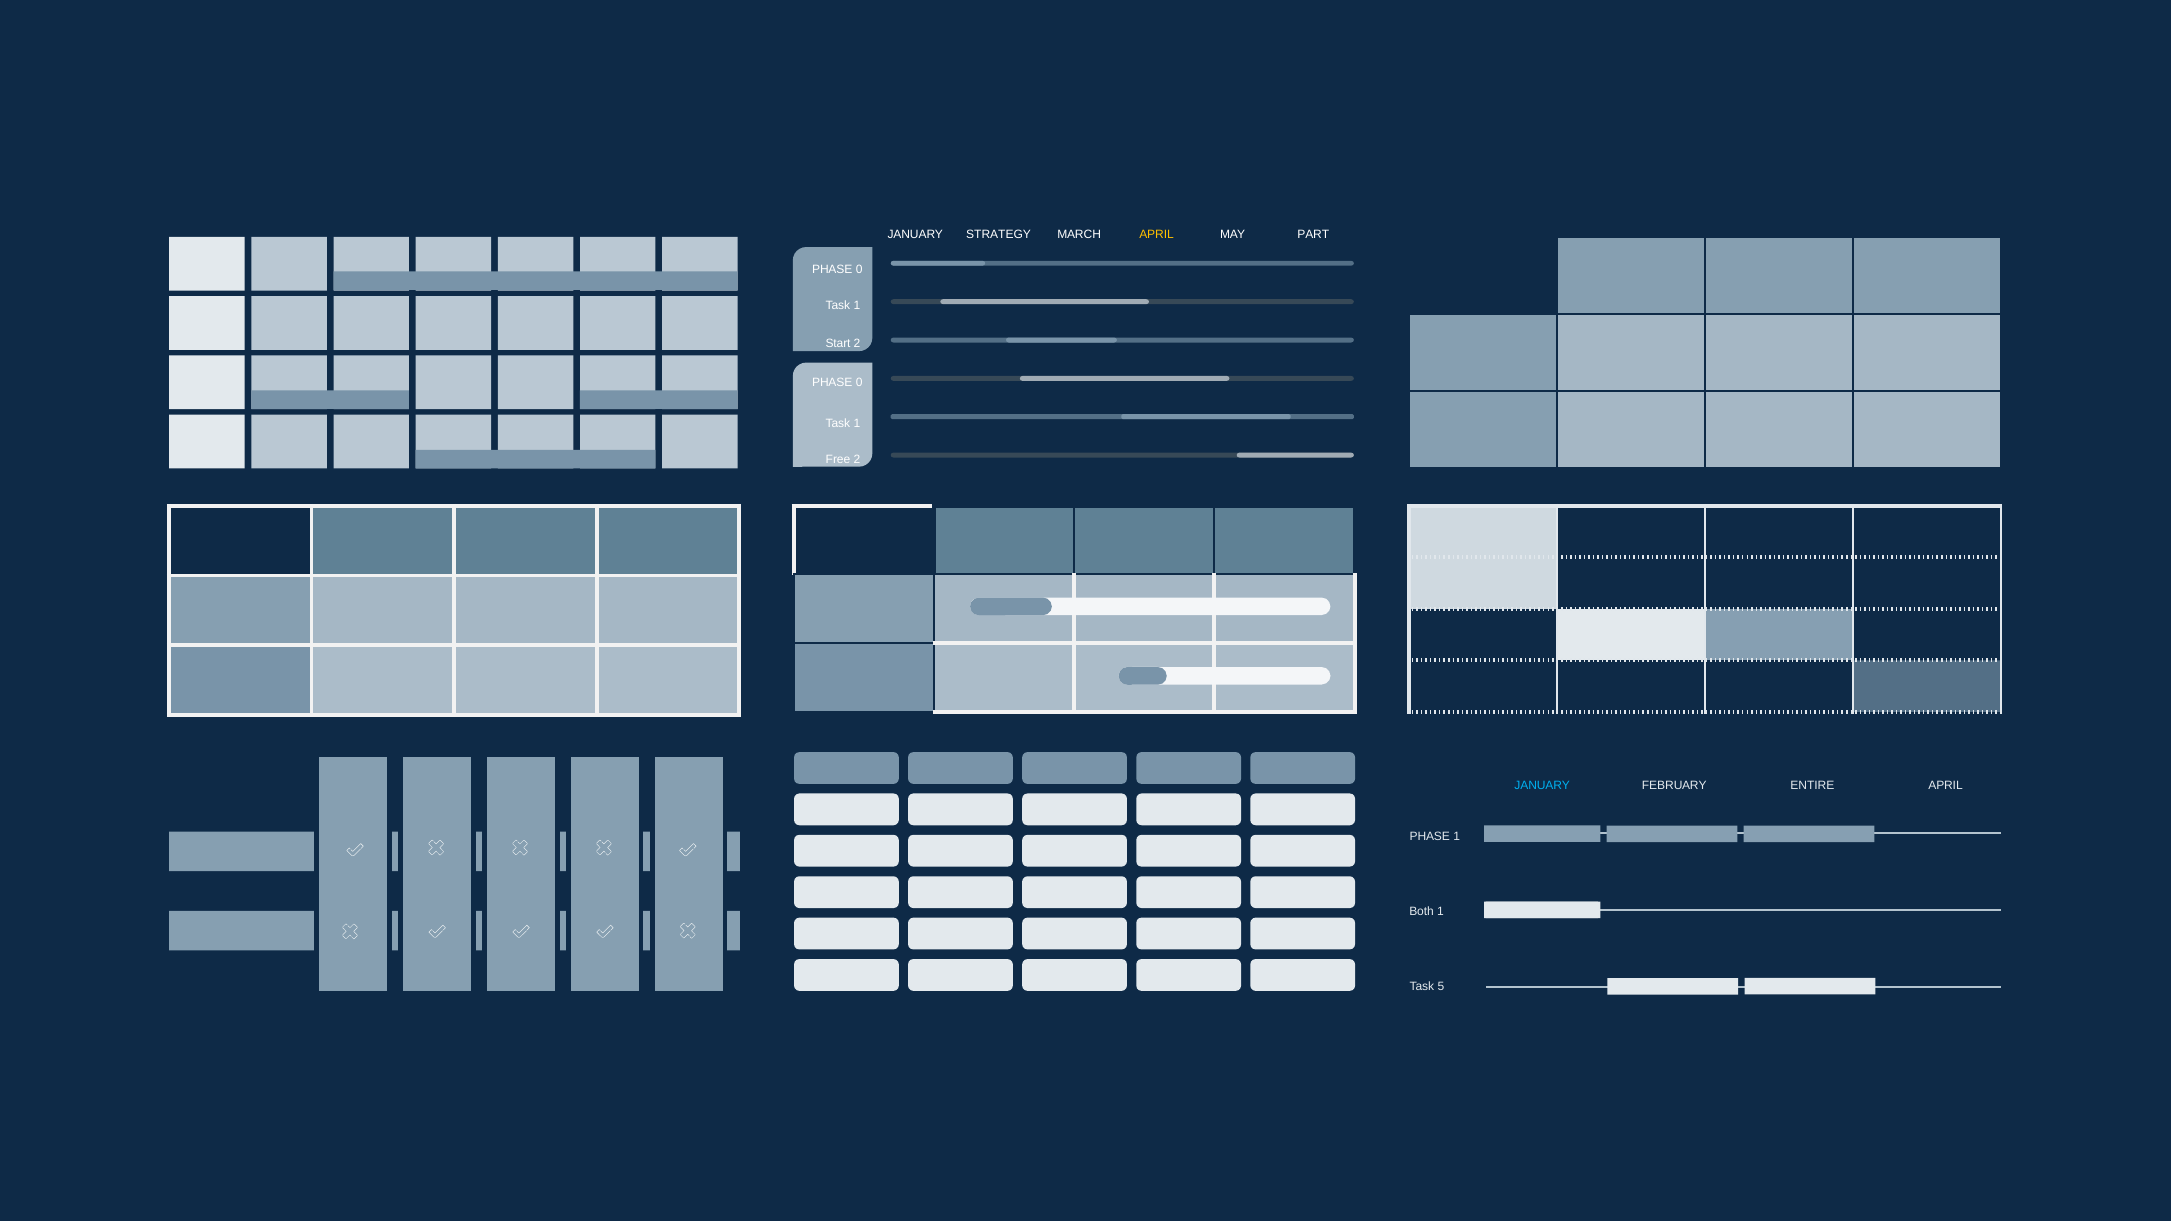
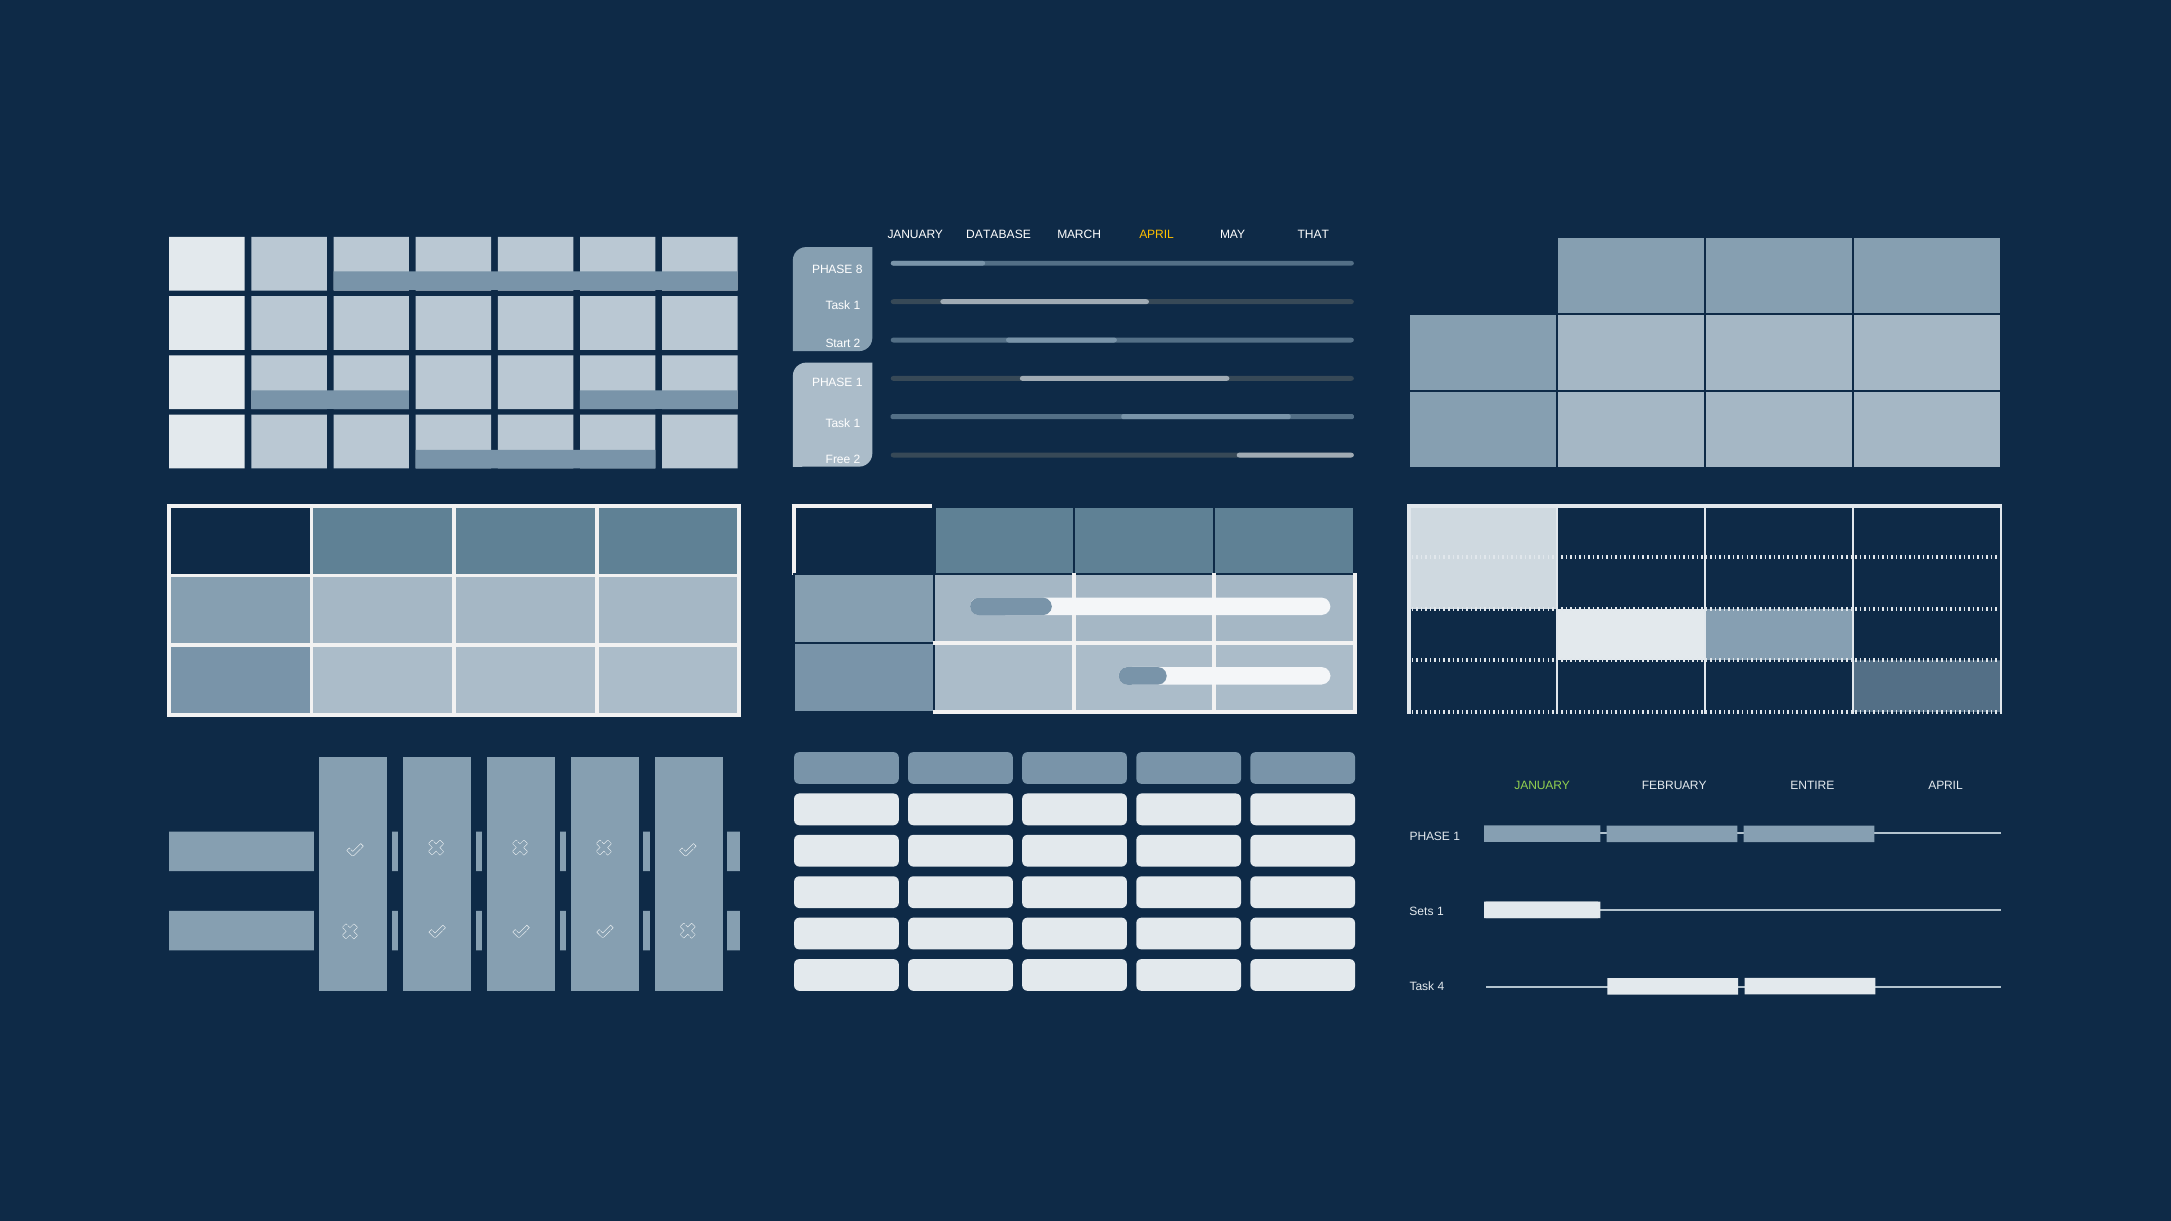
STRATEGY: STRATEGY -> DATABASE
PART: PART -> THAT
0 at (859, 269): 0 -> 8
0 at (859, 383): 0 -> 1
JANUARY at (1542, 786) colour: light blue -> light green
Both: Both -> Sets
5: 5 -> 4
